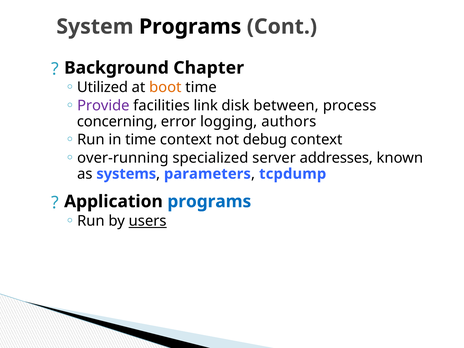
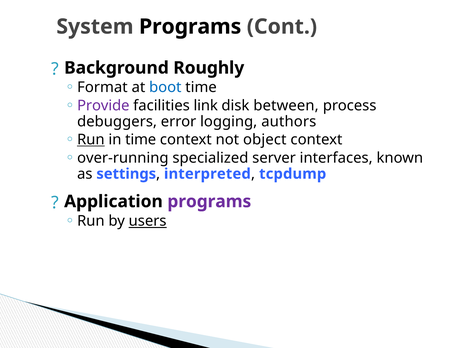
Chapter: Chapter -> Roughly
Utilized: Utilized -> Format
boot colour: orange -> blue
concerning: concerning -> debuggers
Run at (91, 140) underline: none -> present
debug: debug -> object
addresses: addresses -> interfaces
systems: systems -> settings
parameters: parameters -> interpreted
programs at (209, 201) colour: blue -> purple
